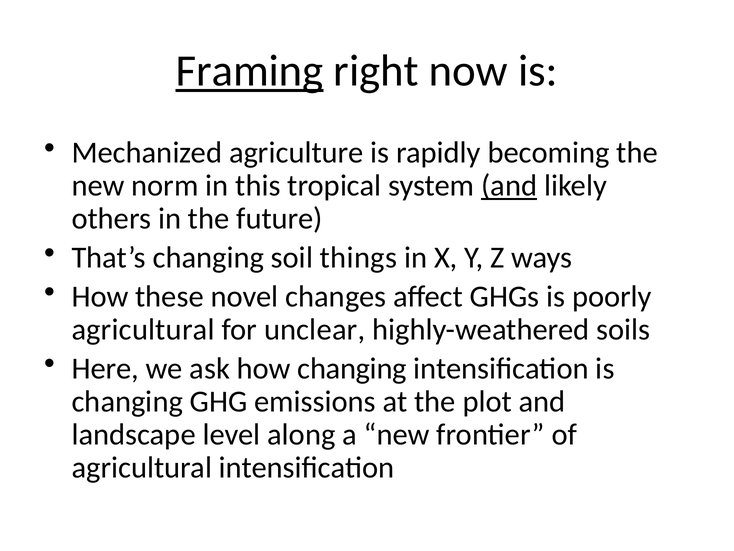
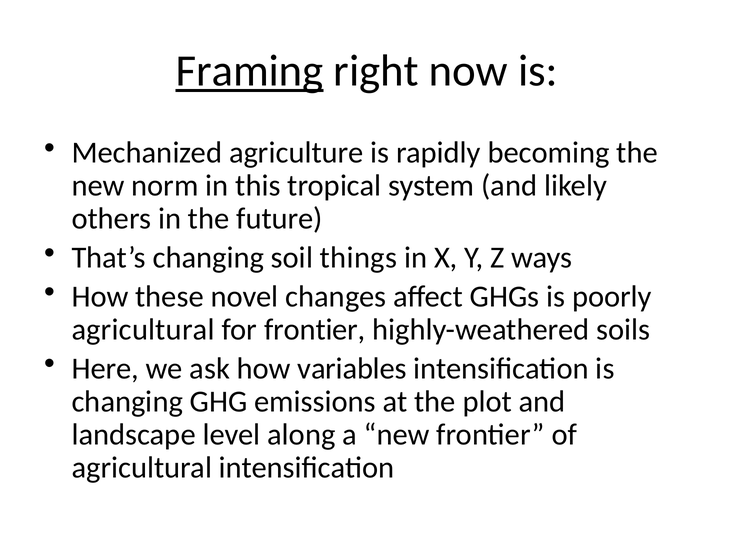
and at (509, 186) underline: present -> none
for unclear: unclear -> frontier
how changing: changing -> variables
